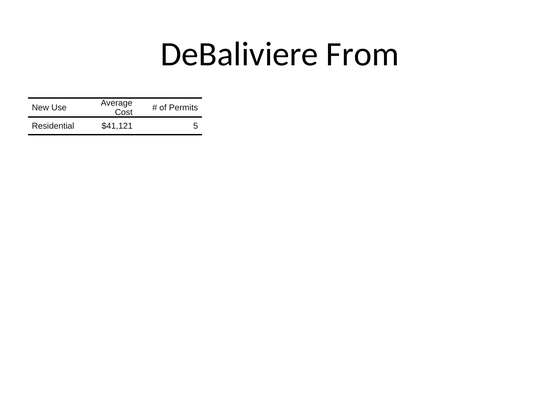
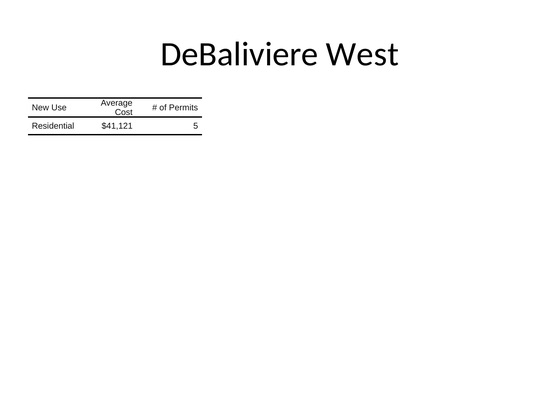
From: From -> West
